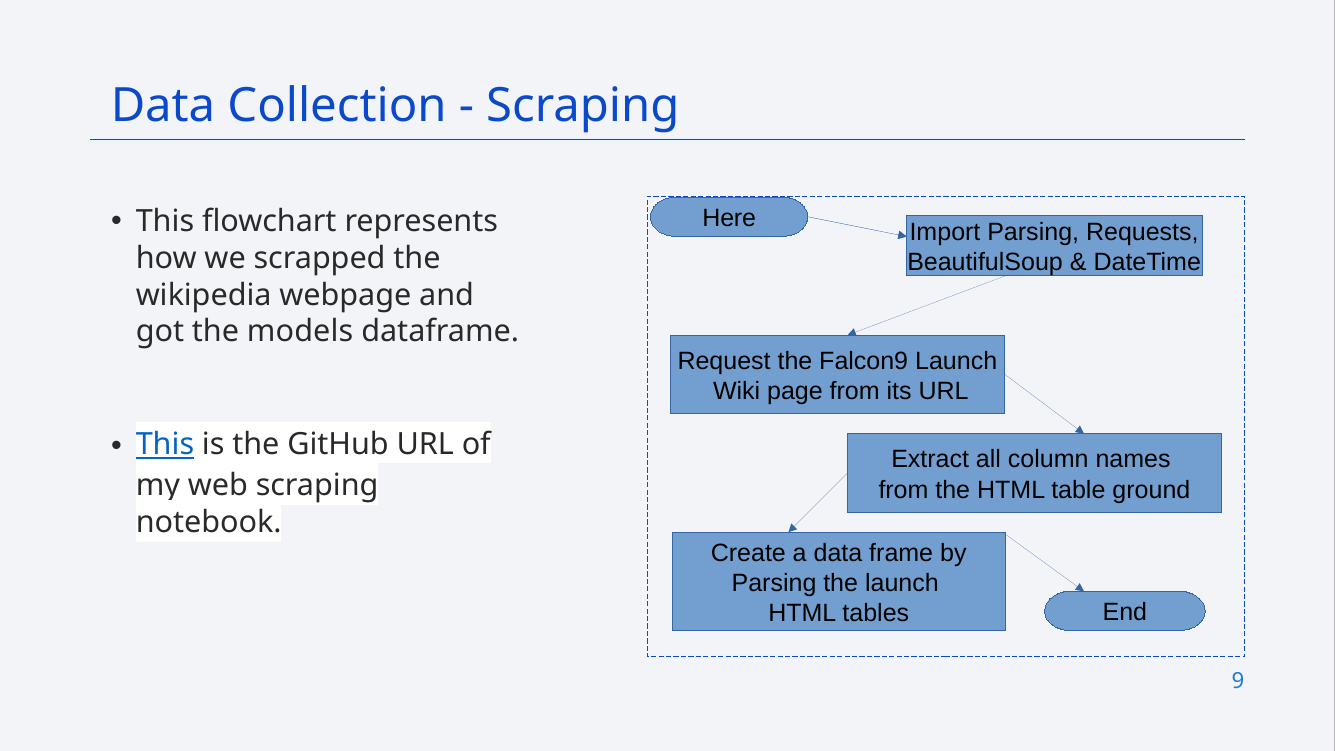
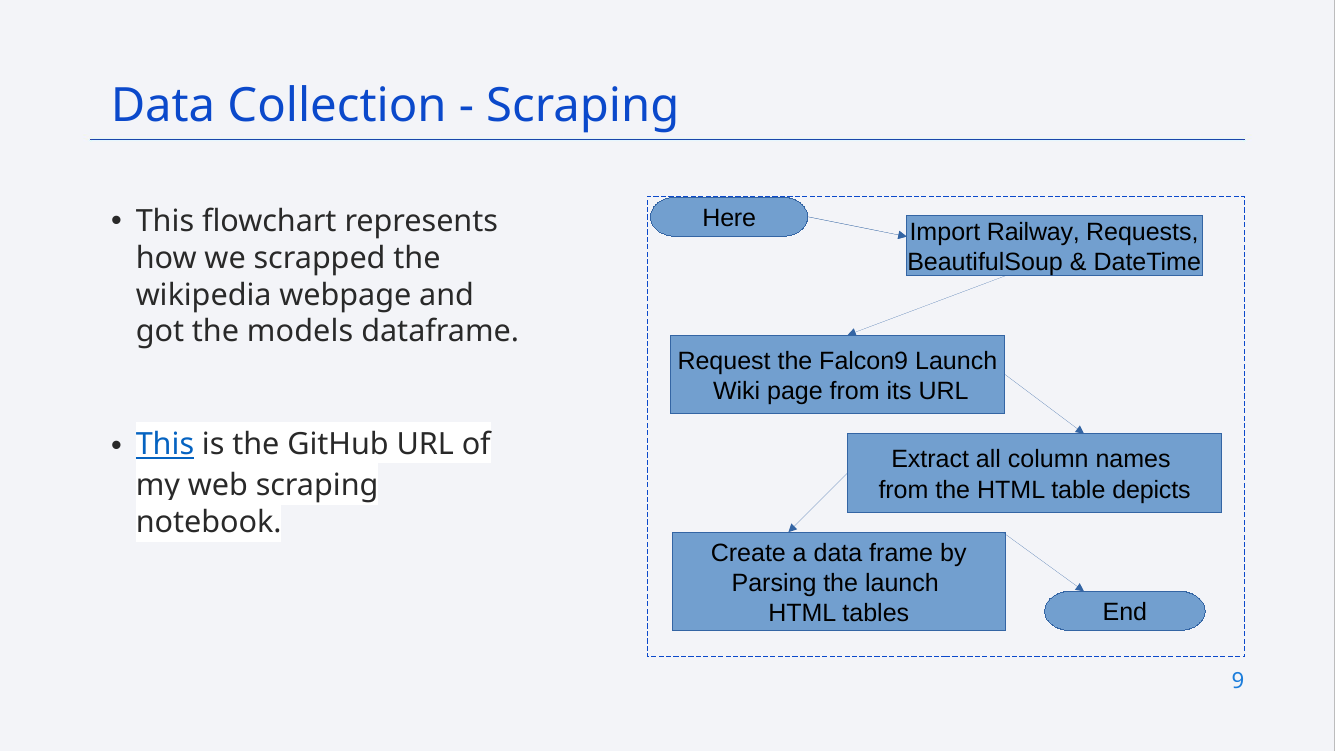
Import Parsing: Parsing -> Railway
ground: ground -> depicts
